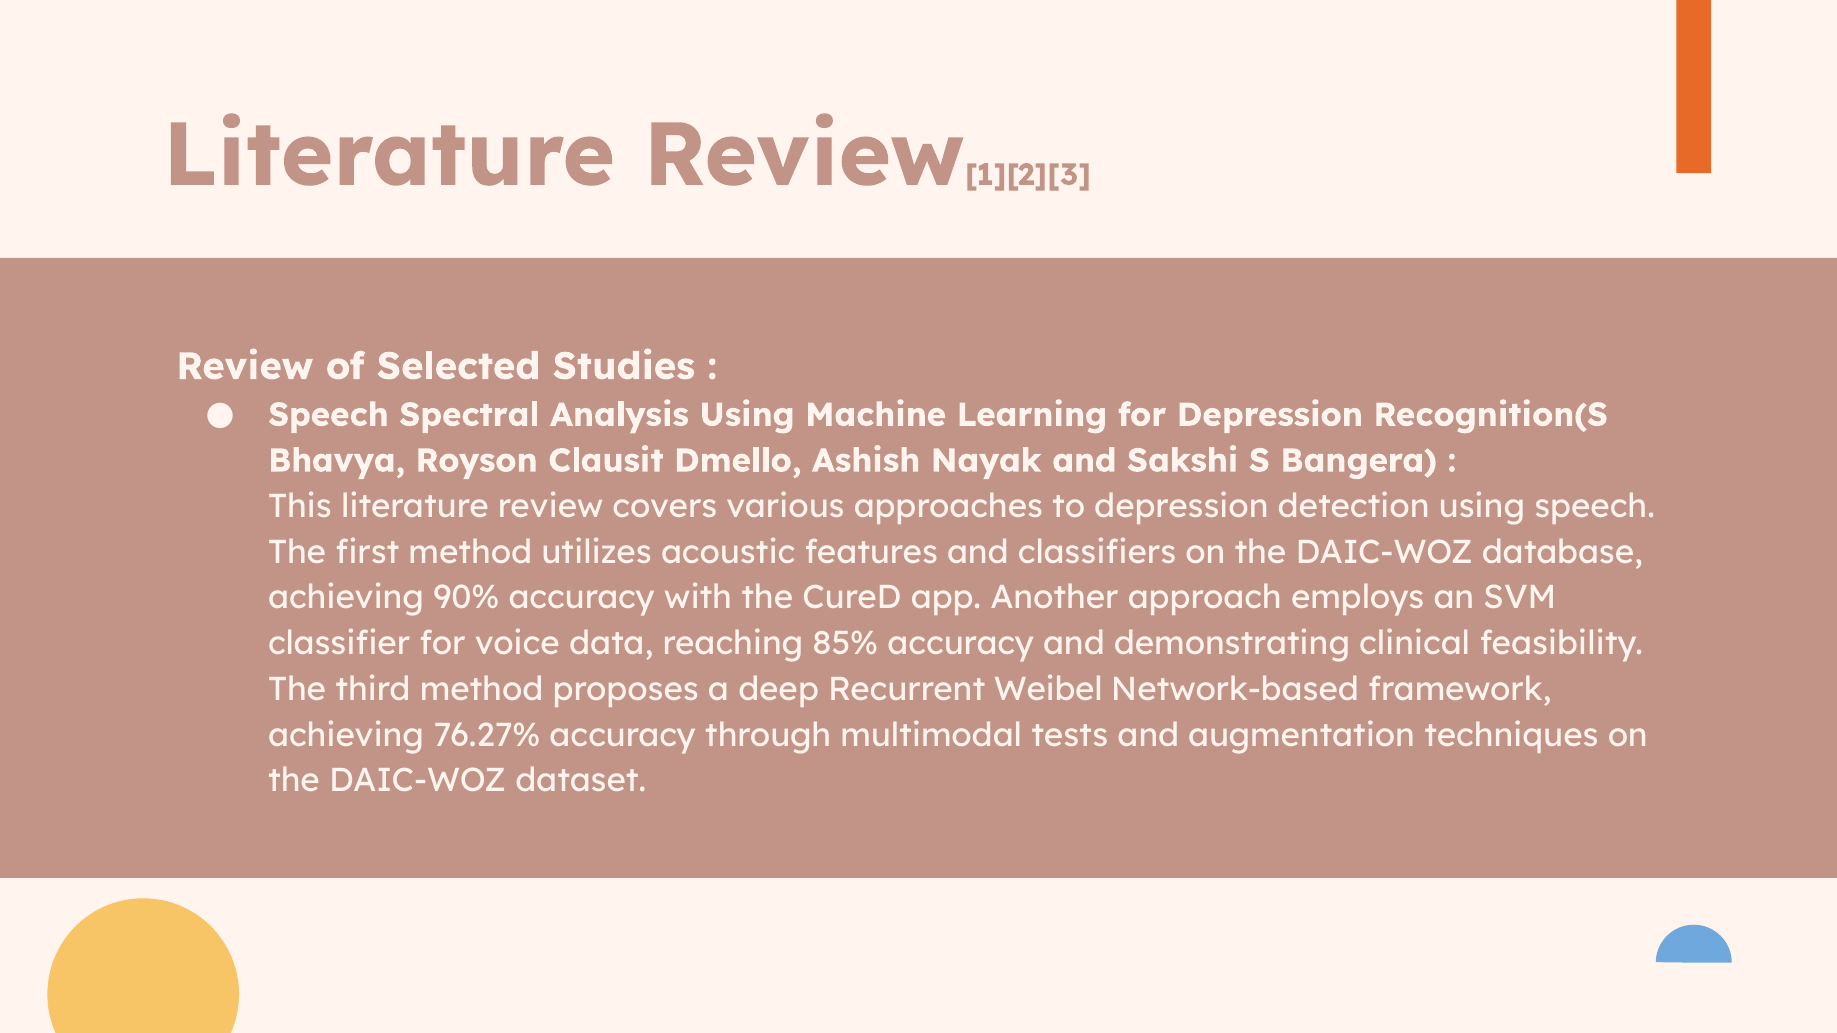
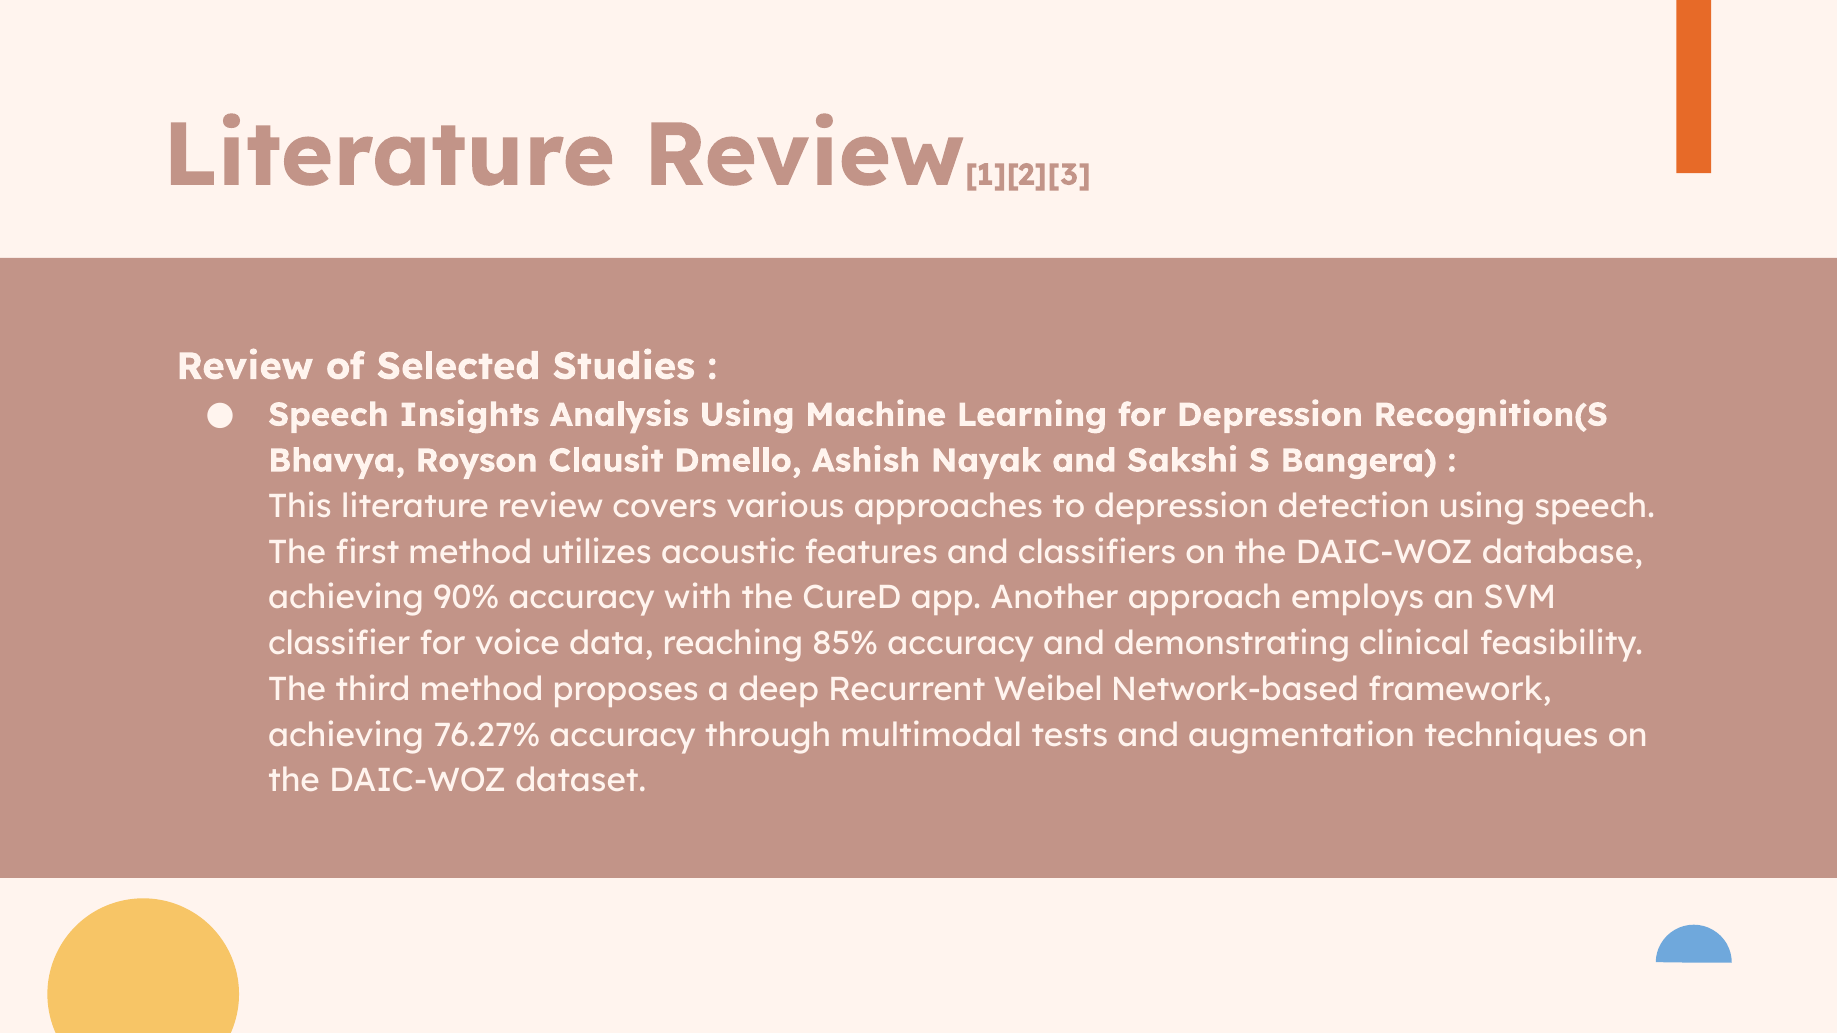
Spectral: Spectral -> Insights
